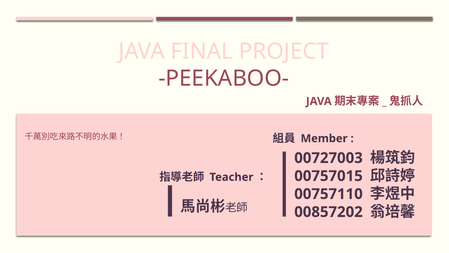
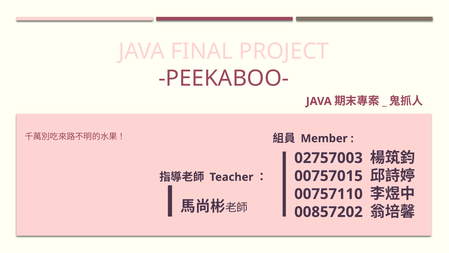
00727003: 00727003 -> 02757003
